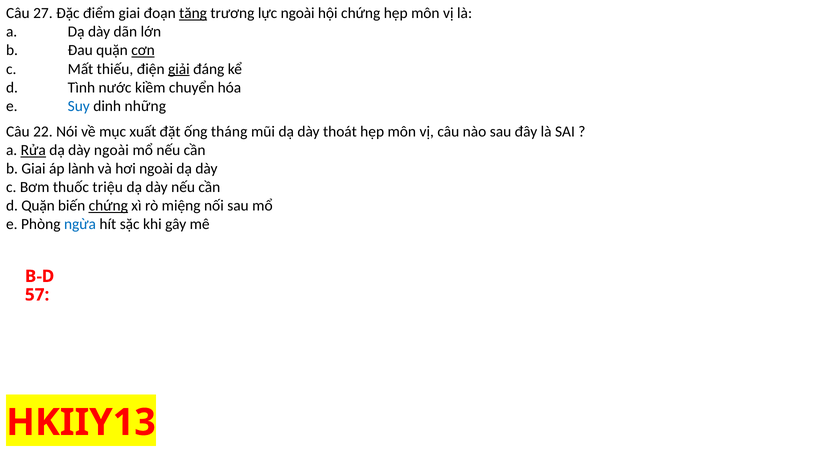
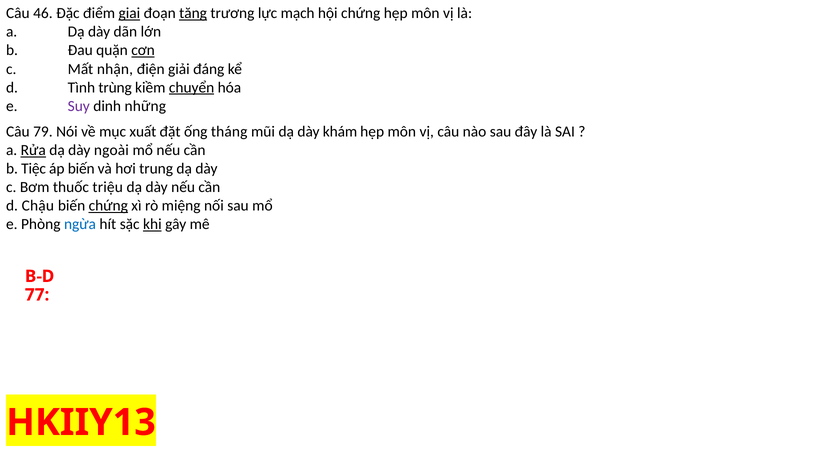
27: 27 -> 46
giai at (129, 13) underline: none -> present
lực ngoài: ngoài -> mạch
thiếu: thiếu -> nhận
giải underline: present -> none
nước: nước -> trùng
chuyển underline: none -> present
Suy colour: blue -> purple
22: 22 -> 79
thoát: thoát -> khám
b Giai: Giai -> Tiệc
áp lành: lành -> biến
hơi ngoài: ngoài -> trung
d Quặn: Quặn -> Chậu
khi underline: none -> present
57: 57 -> 77
